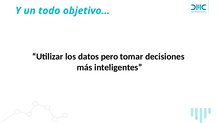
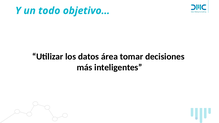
pero: pero -> área
